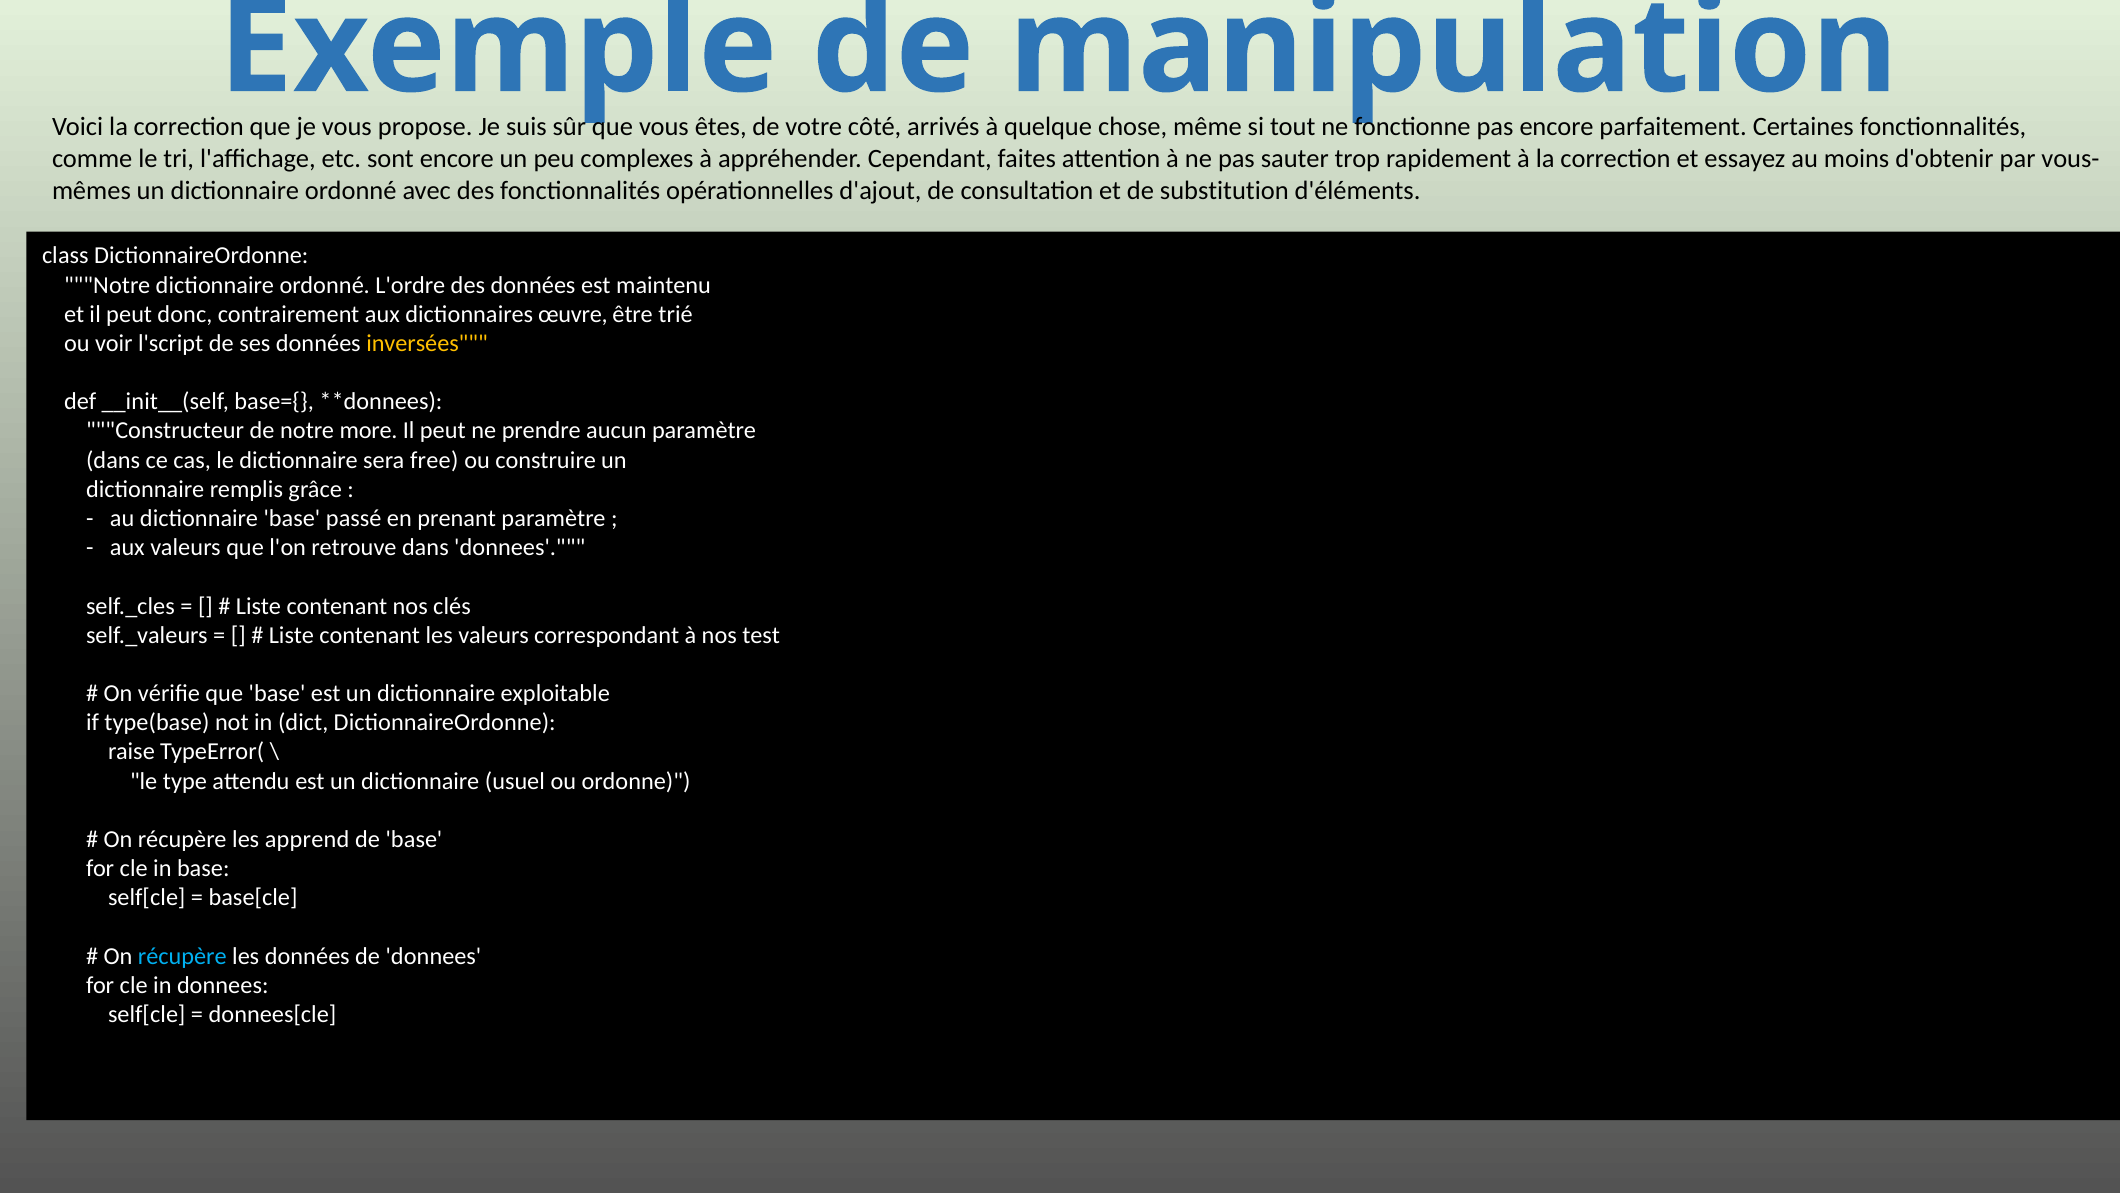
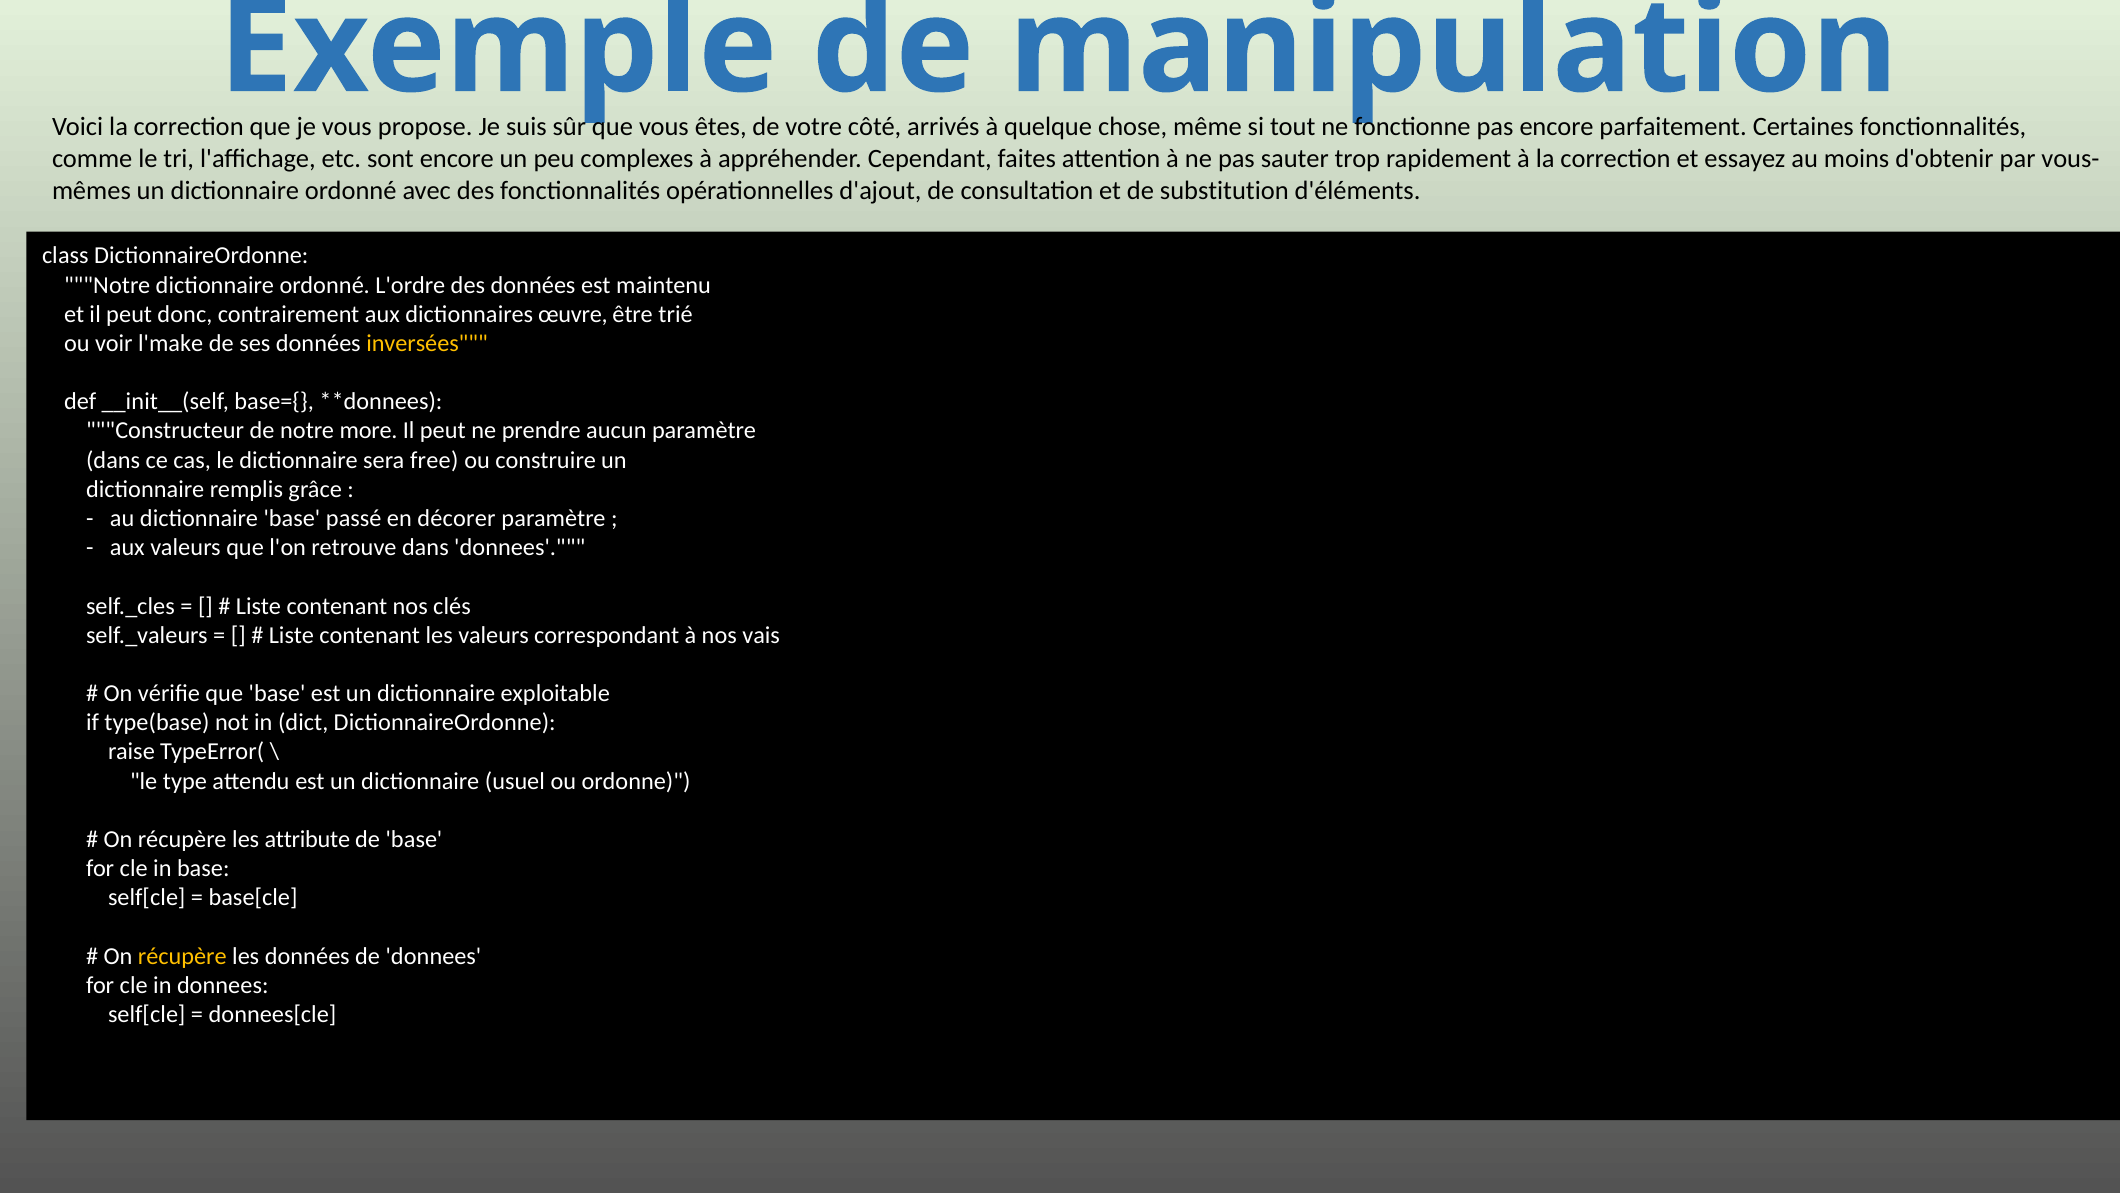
l'script: l'script -> l'make
prenant: prenant -> décorer
test: test -> vais
apprend: apprend -> attribute
récupère at (182, 956) colour: light blue -> yellow
